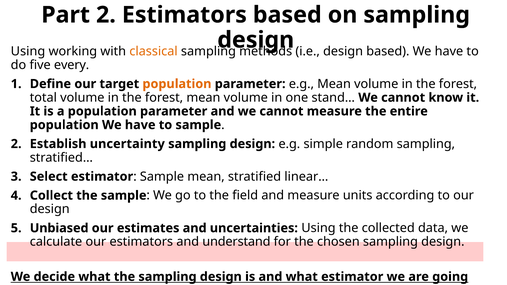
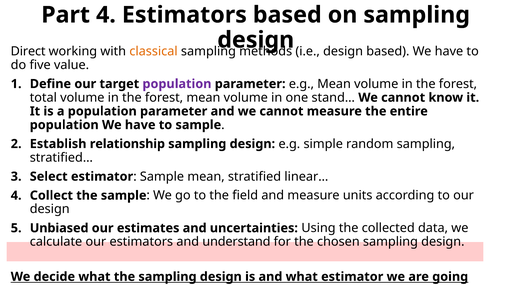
Part 2: 2 -> 4
Using at (28, 51): Using -> Direct
every: every -> value
population at (177, 84) colour: orange -> purple
uncertainty: uncertainty -> relationship
